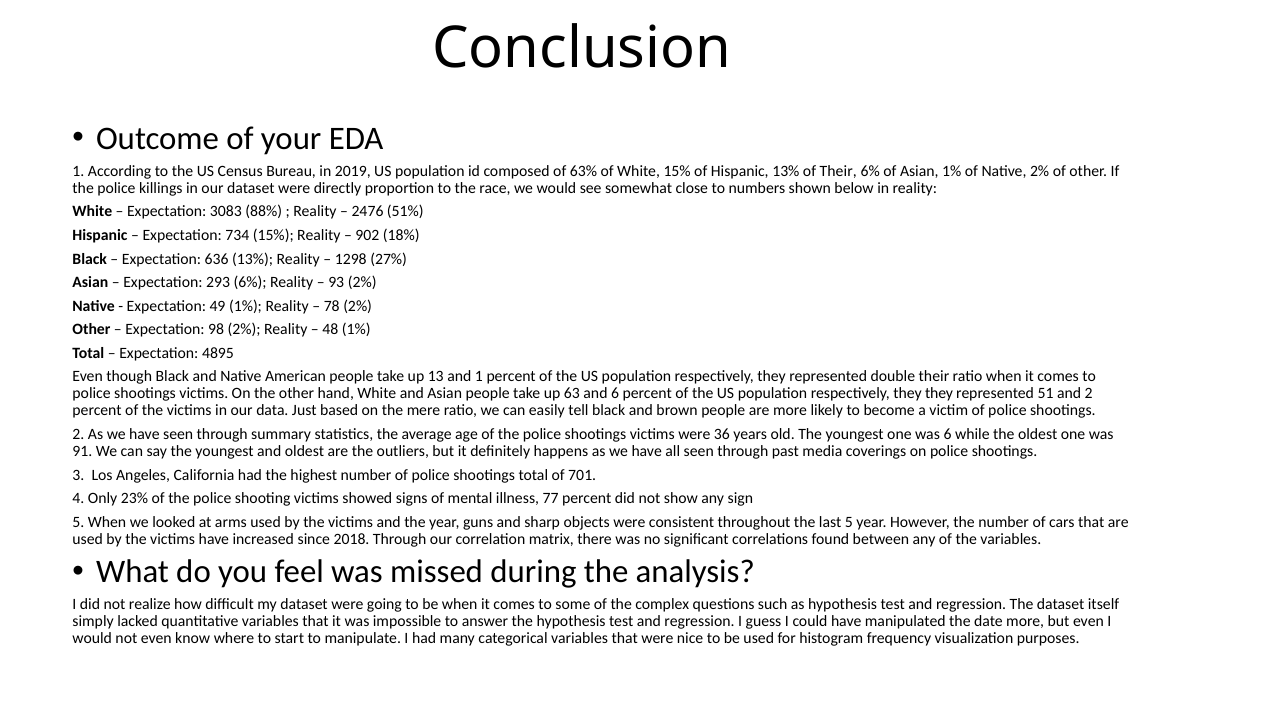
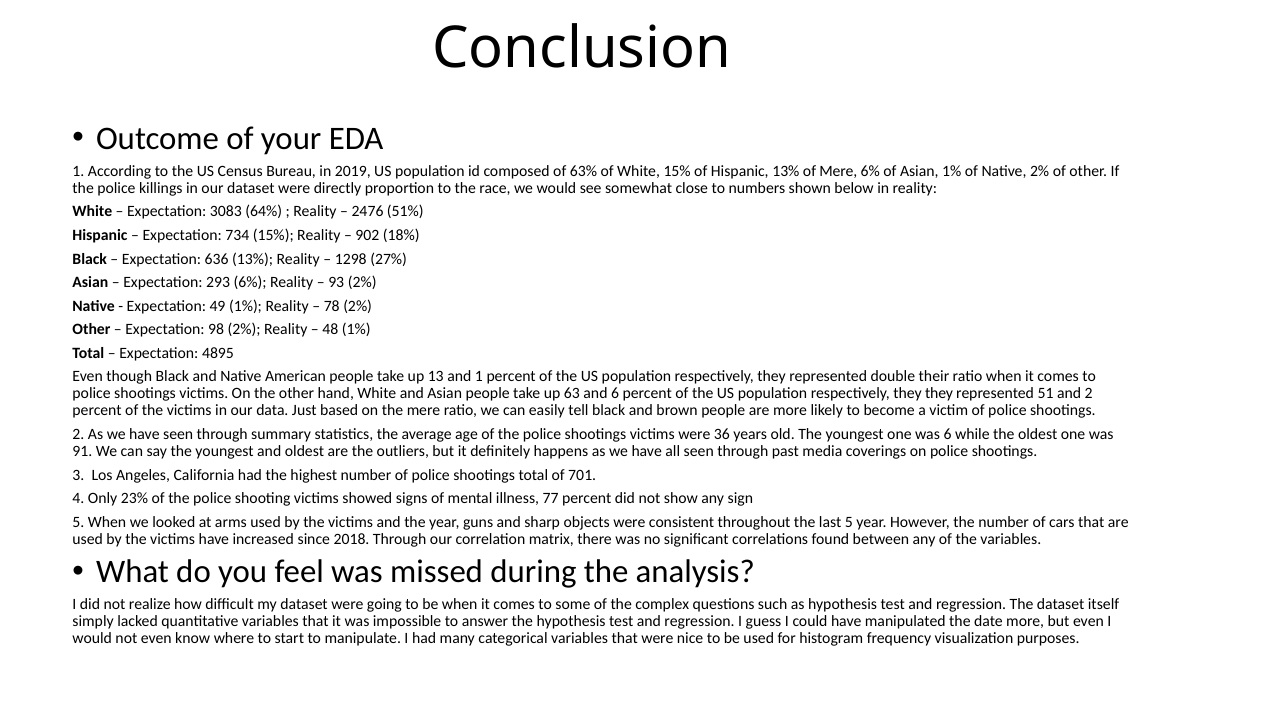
of Their: Their -> Mere
88%: 88% -> 64%
